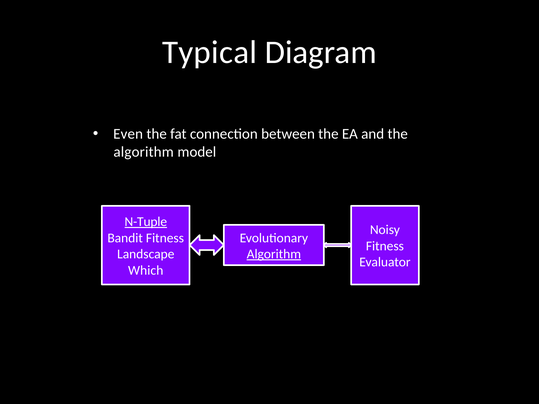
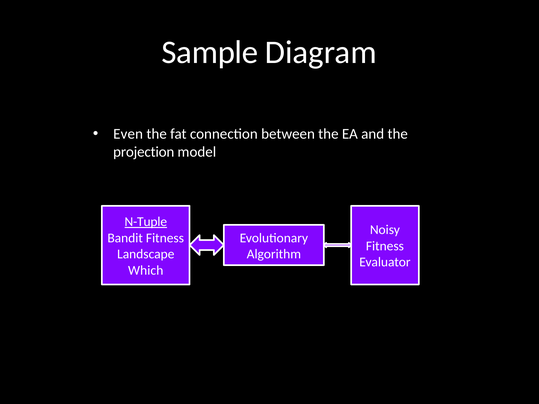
Typical: Typical -> Sample
algorithm at (144, 152): algorithm -> projection
Algorithm at (274, 254) underline: present -> none
